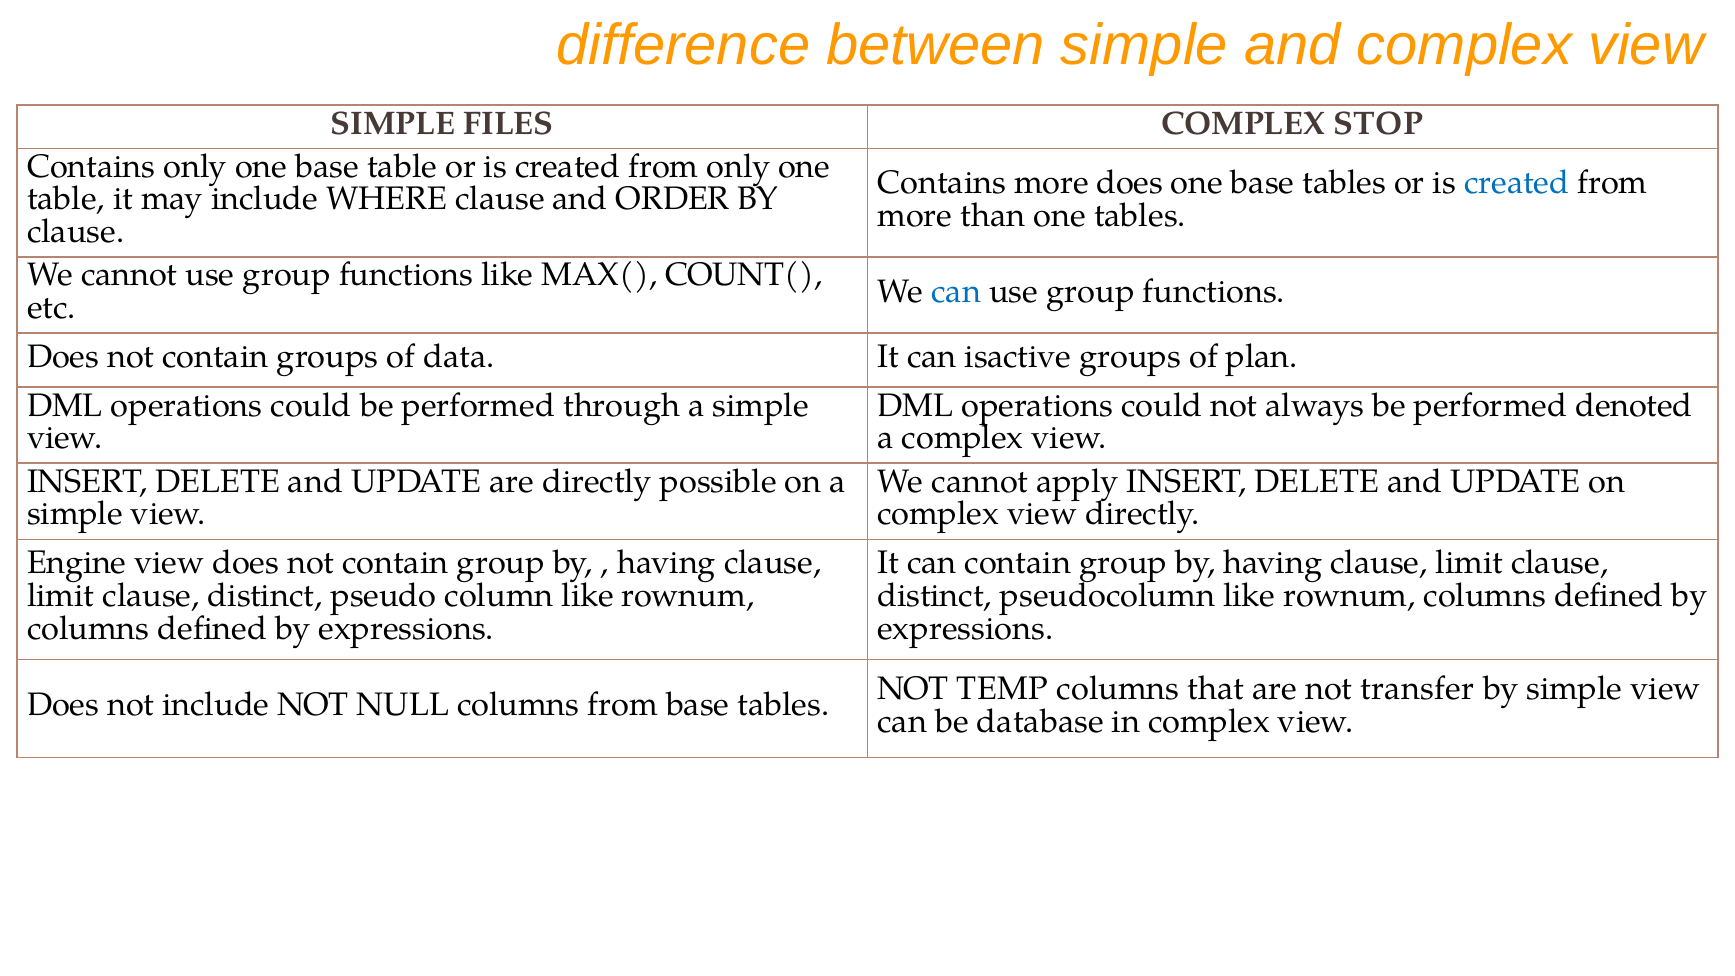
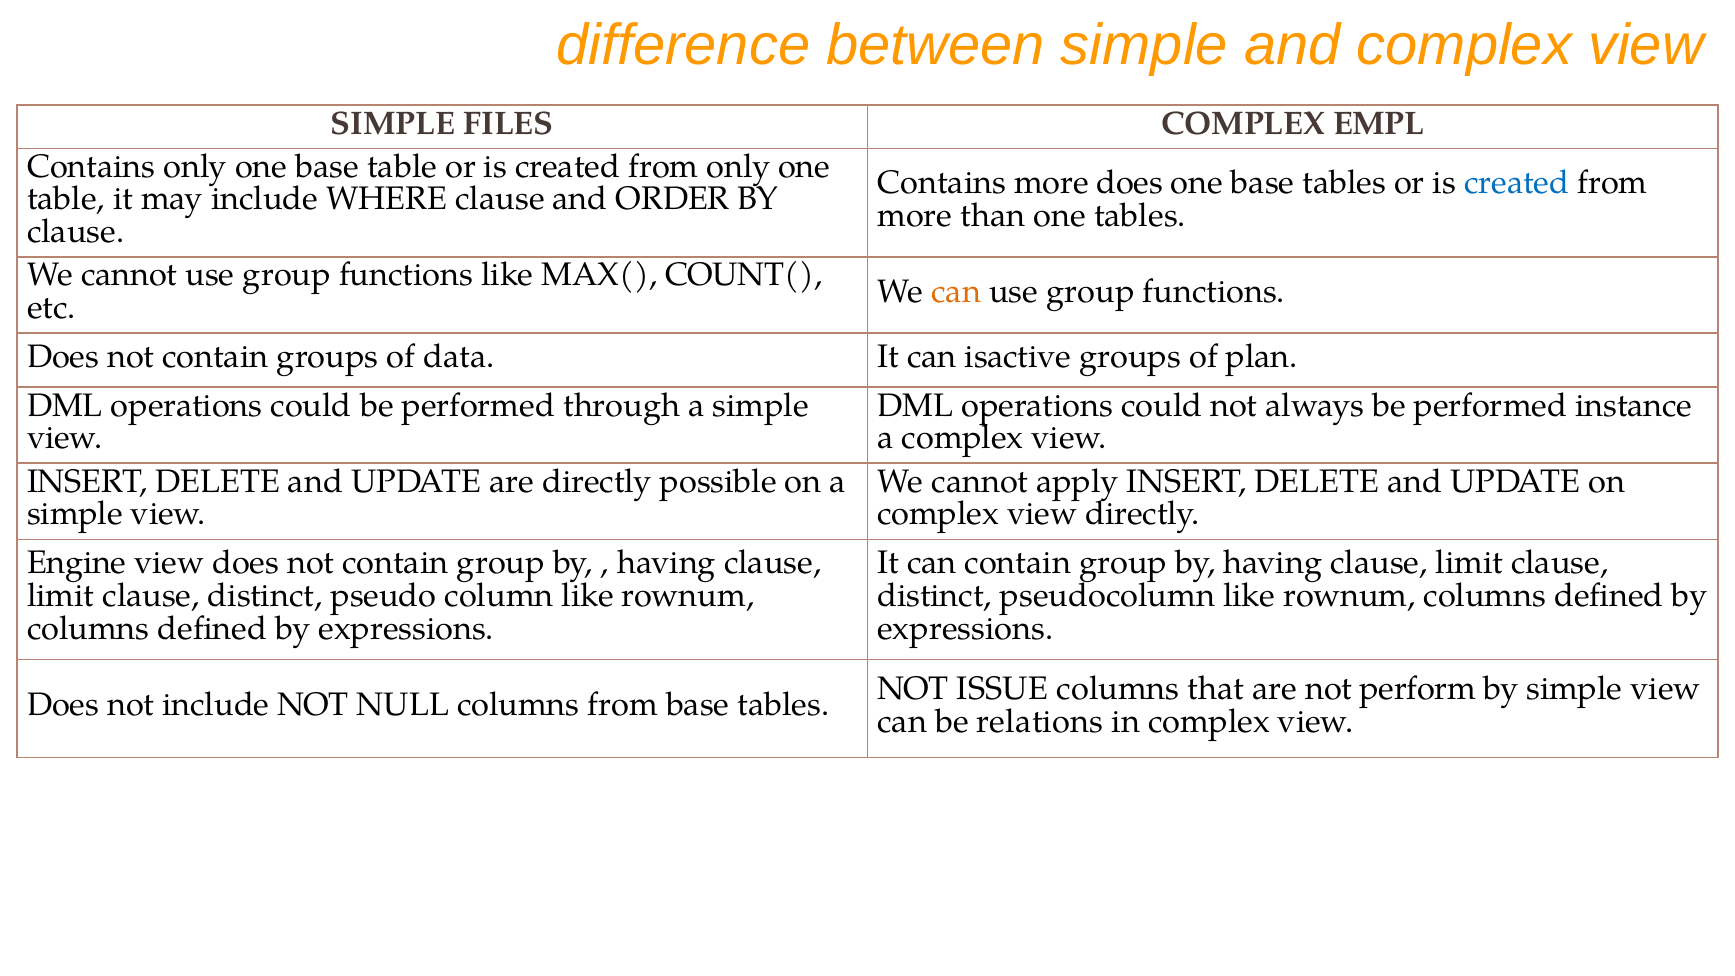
STOP: STOP -> EMPL
can at (956, 291) colour: blue -> orange
denoted: denoted -> instance
TEMP: TEMP -> ISSUE
transfer: transfer -> perform
database: database -> relations
